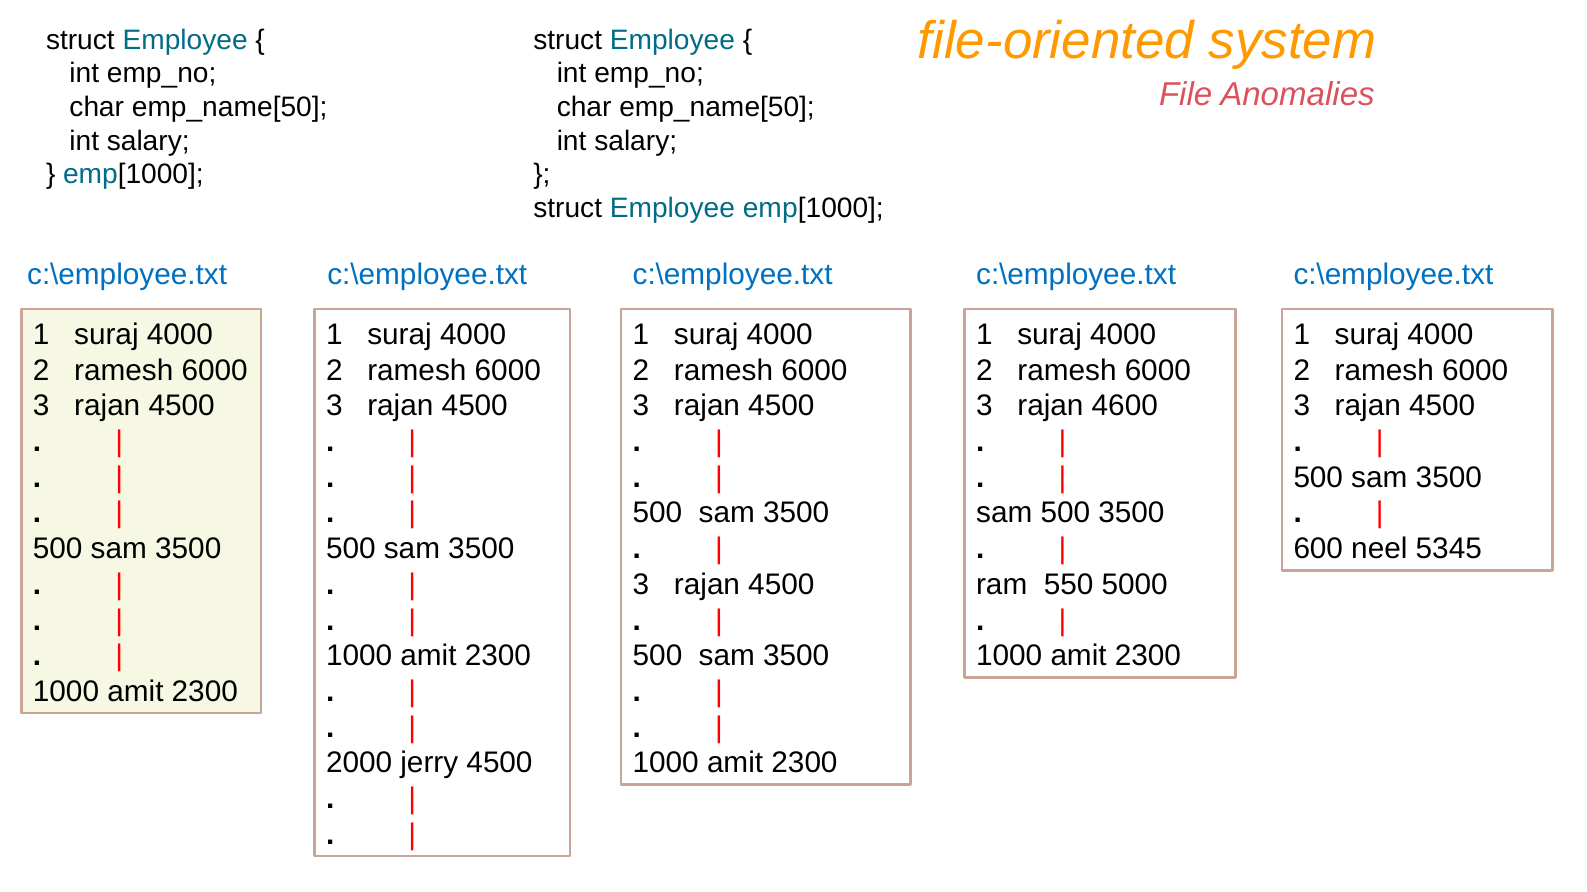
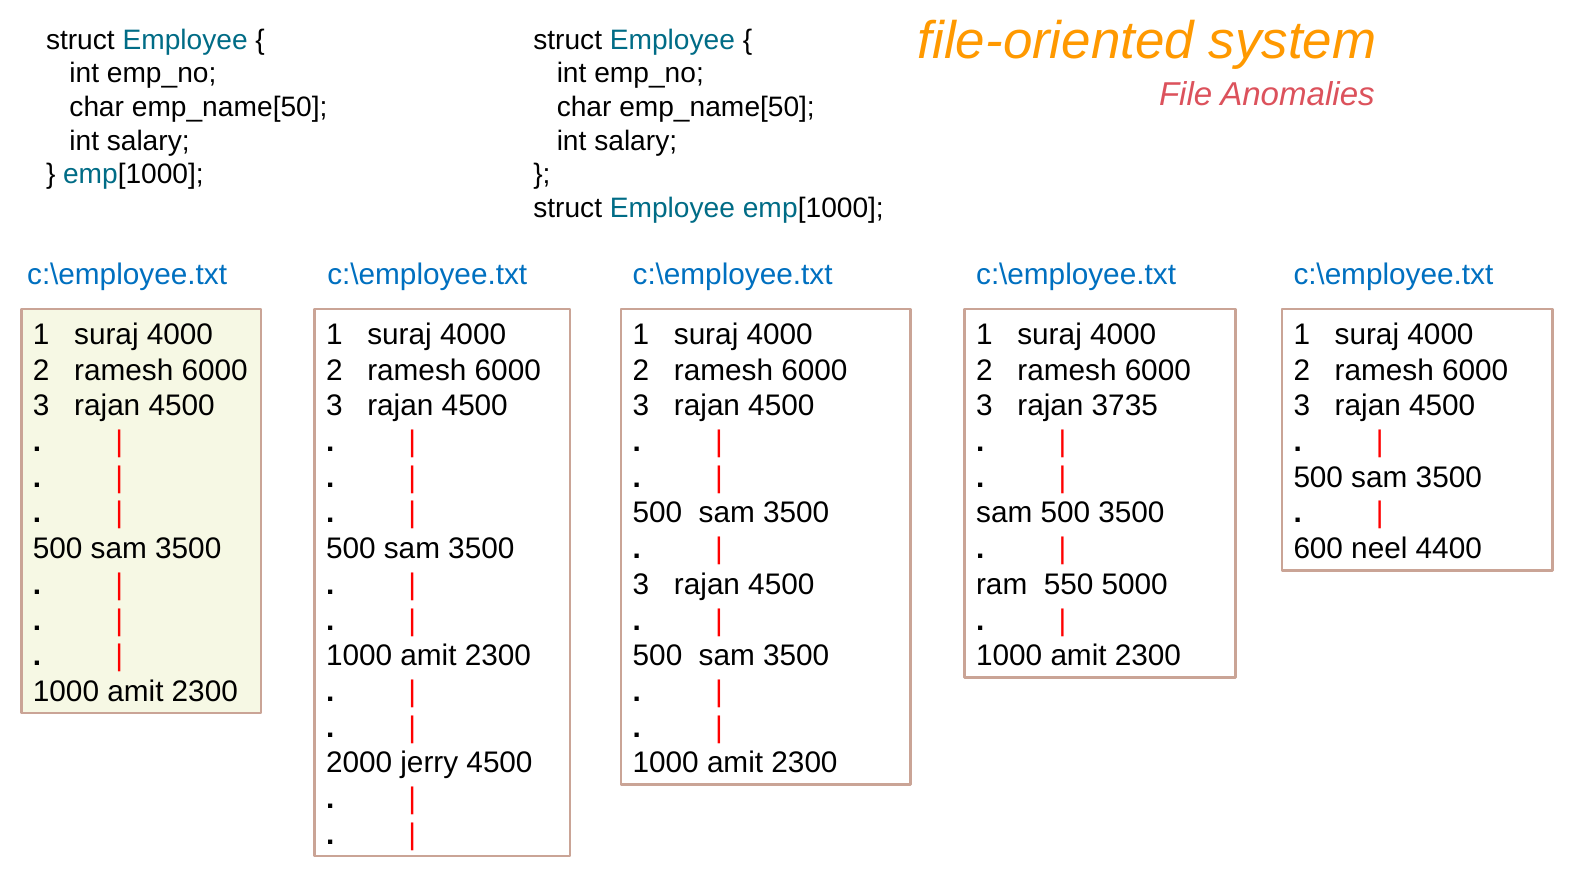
4600: 4600 -> 3735
5345: 5345 -> 4400
